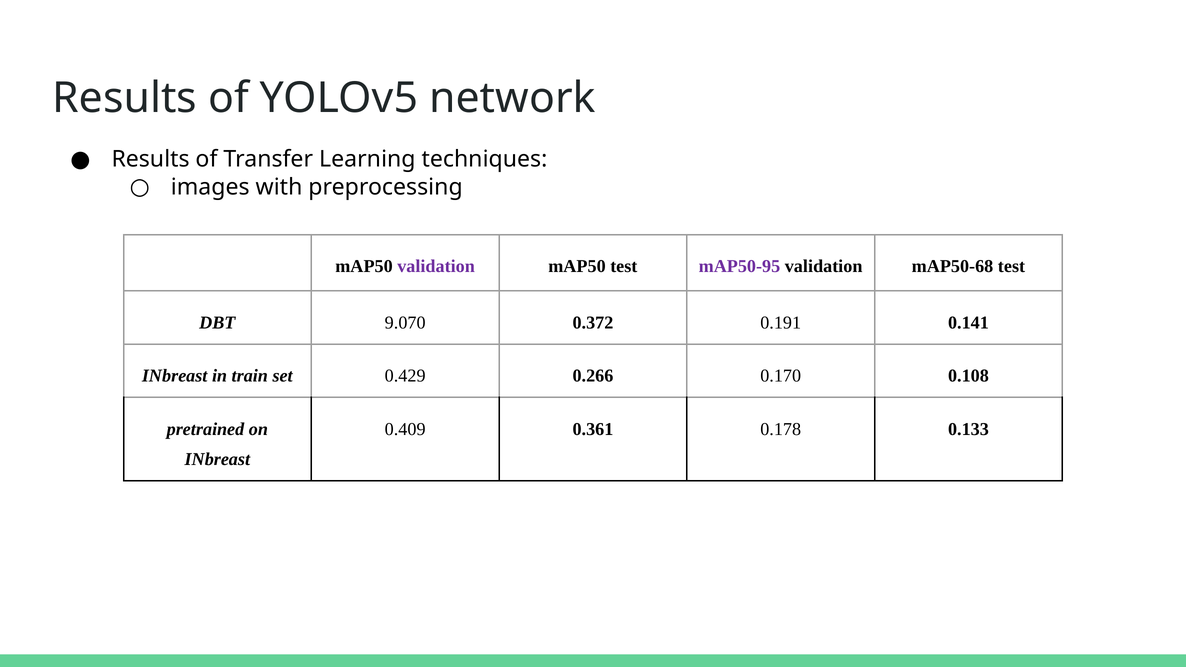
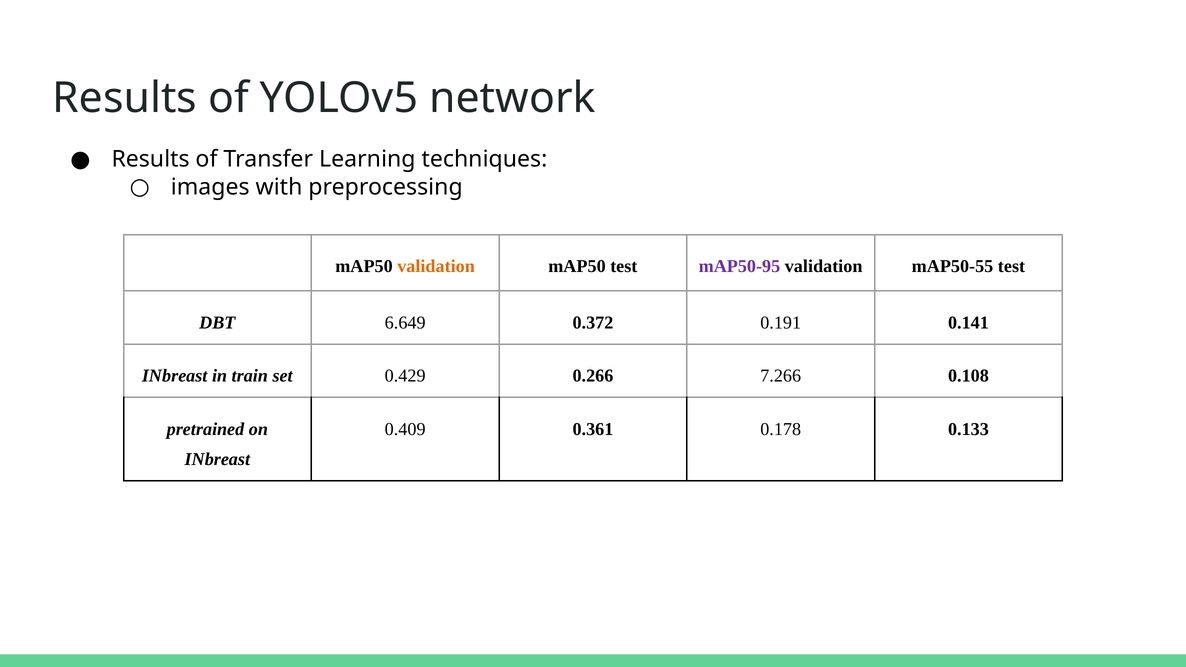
validation at (436, 267) colour: purple -> orange
mAP50-68: mAP50-68 -> mAP50-55
9.070: 9.070 -> 6.649
0.170: 0.170 -> 7.266
